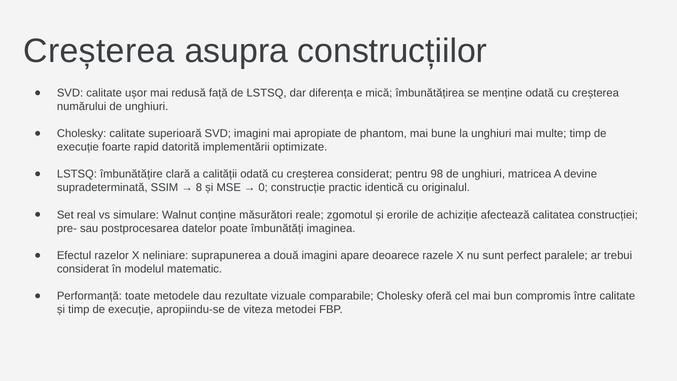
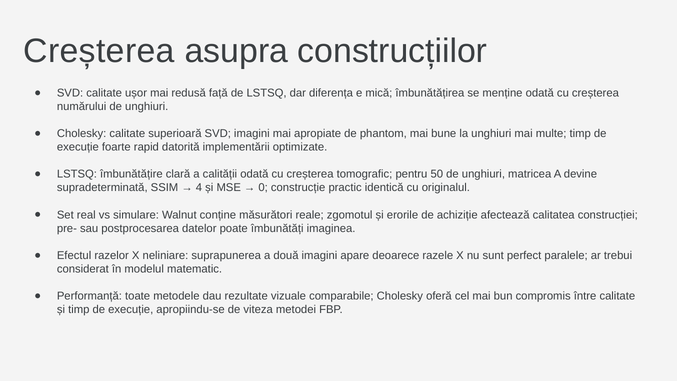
creșterea considerat: considerat -> tomografic
98: 98 -> 50
8: 8 -> 4
